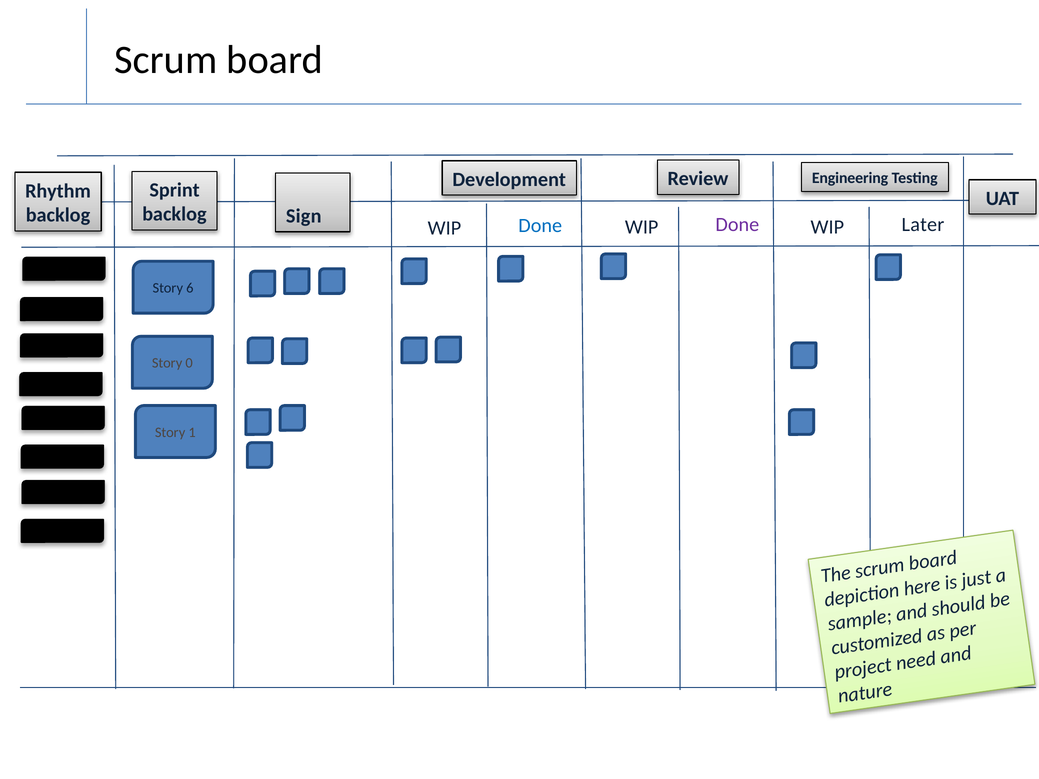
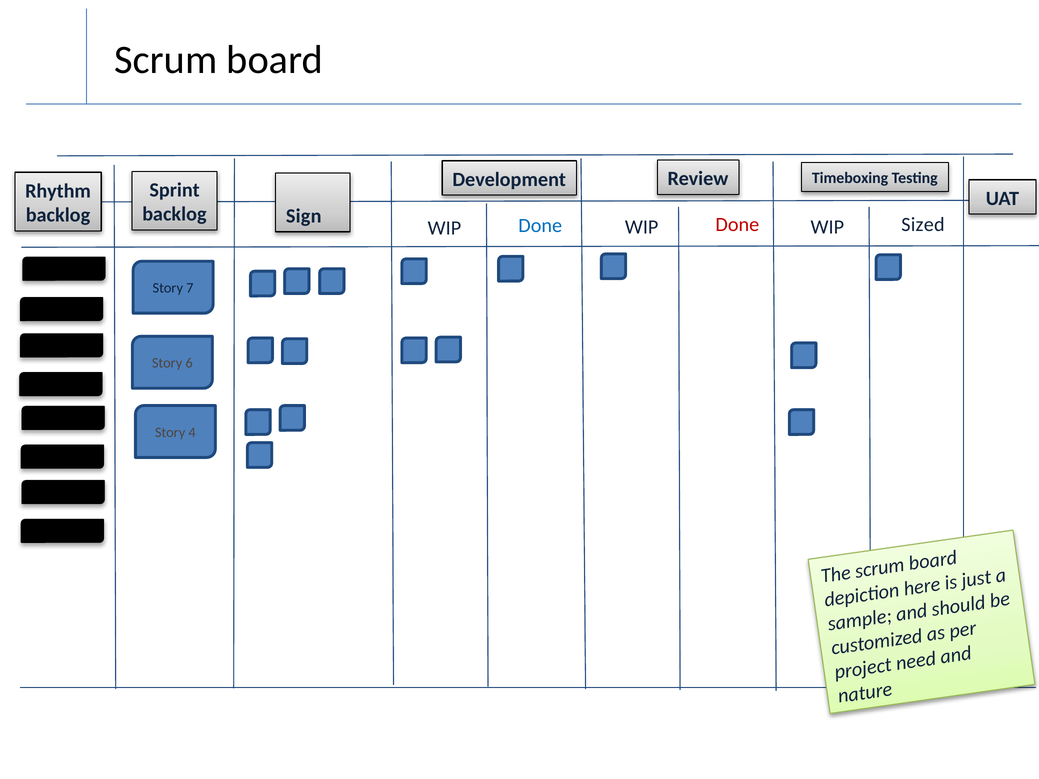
Engineering: Engineering -> Timeboxing
Done at (737, 225) colour: purple -> red
Later: Later -> Sized
6: 6 -> 7
0: 0 -> 6
1: 1 -> 4
